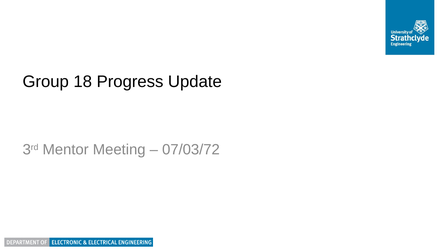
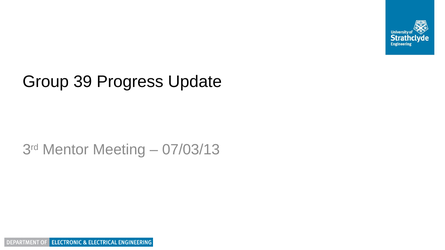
18: 18 -> 39
07/03/72: 07/03/72 -> 07/03/13
